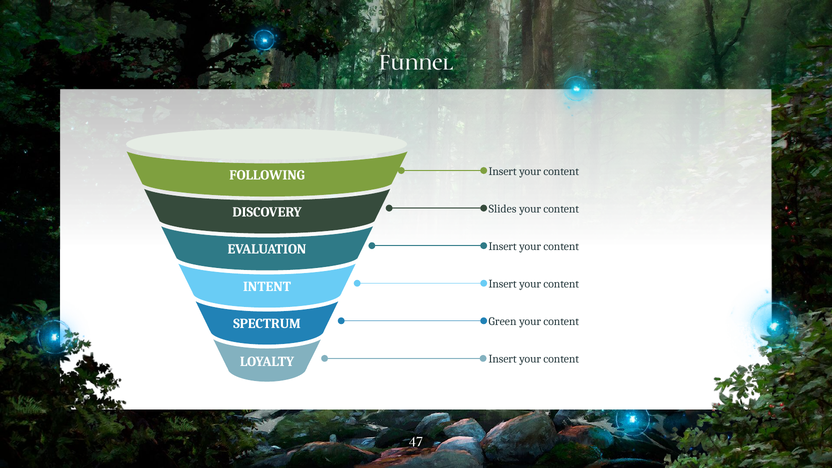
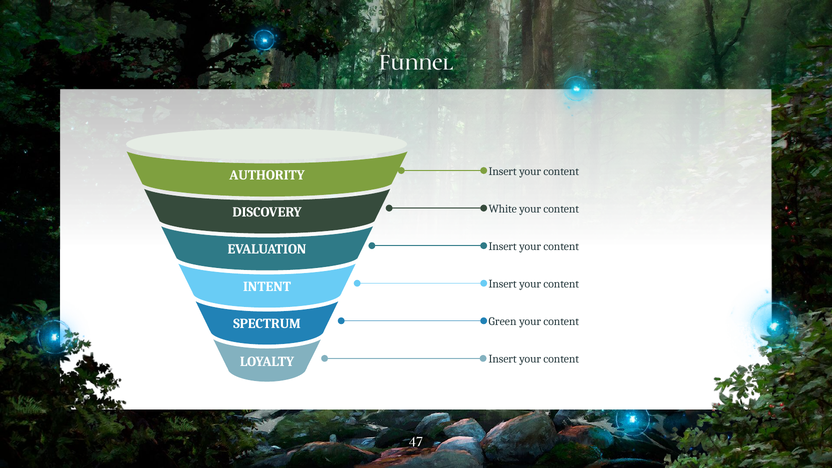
FOLLOWING: FOLLOWING -> AUTHORITY
Slides: Slides -> White
